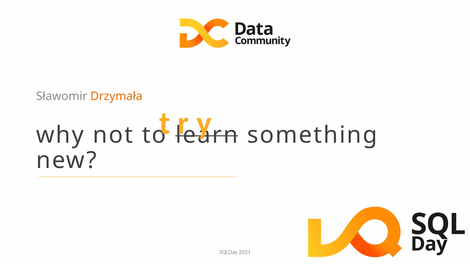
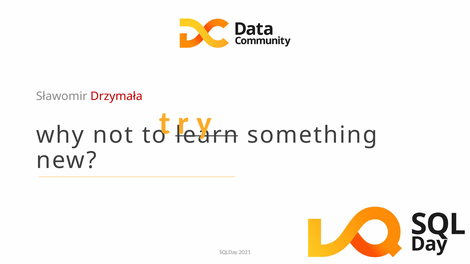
Drzymała colour: orange -> red
